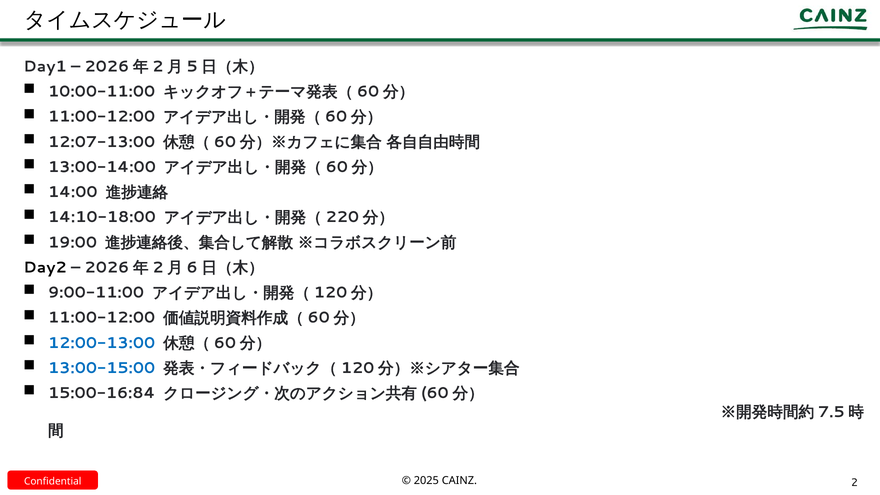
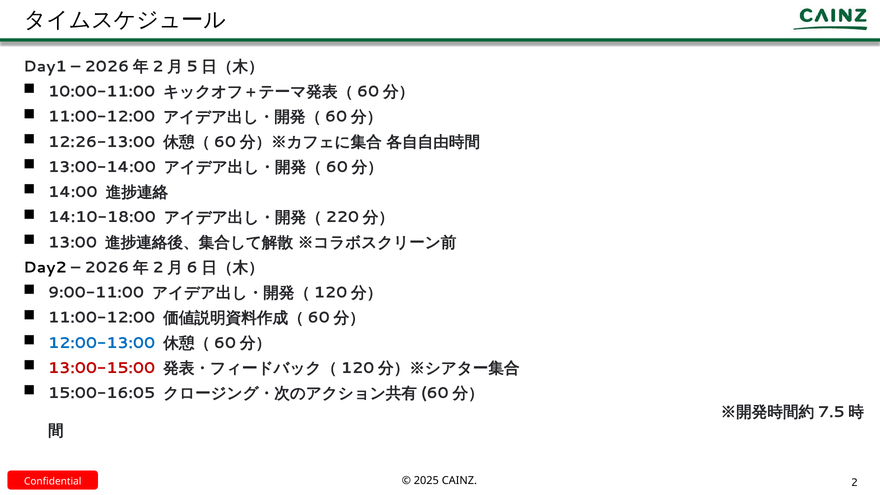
12:07-13:00: 12:07-13:00 -> 12:26-13:00
19:00: 19:00 -> 13:00
13:00-15:00 colour: blue -> red
15:00-16:84: 15:00-16:84 -> 15:00-16:05
